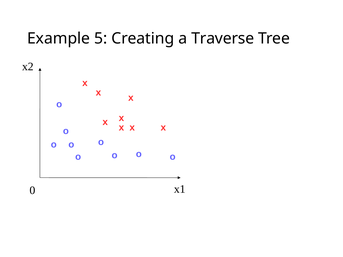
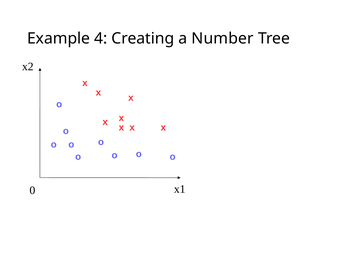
5: 5 -> 4
Traverse: Traverse -> Number
